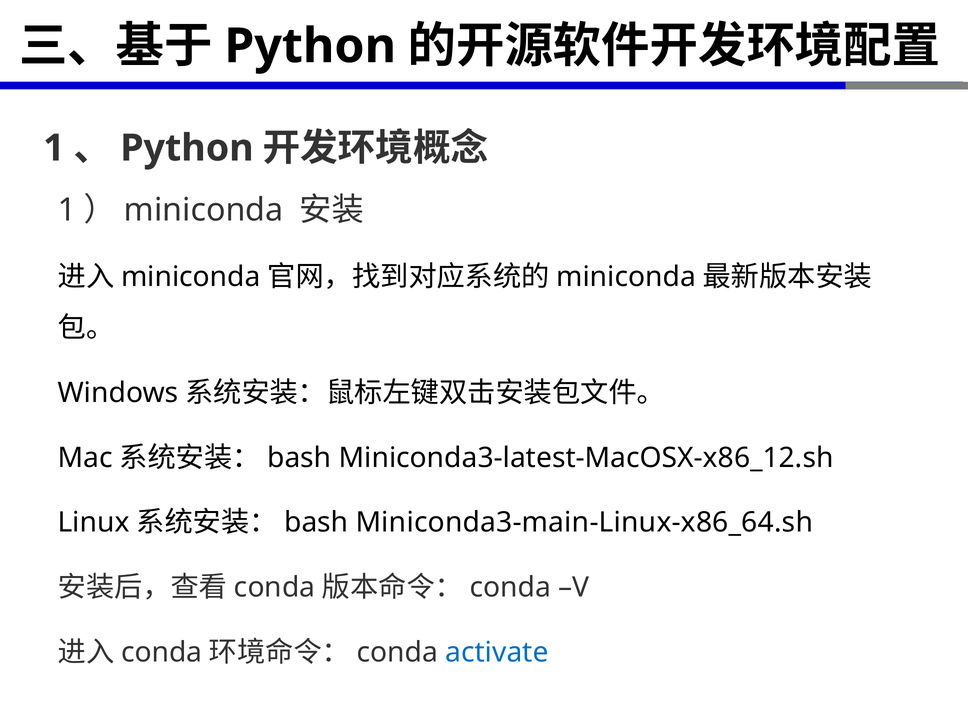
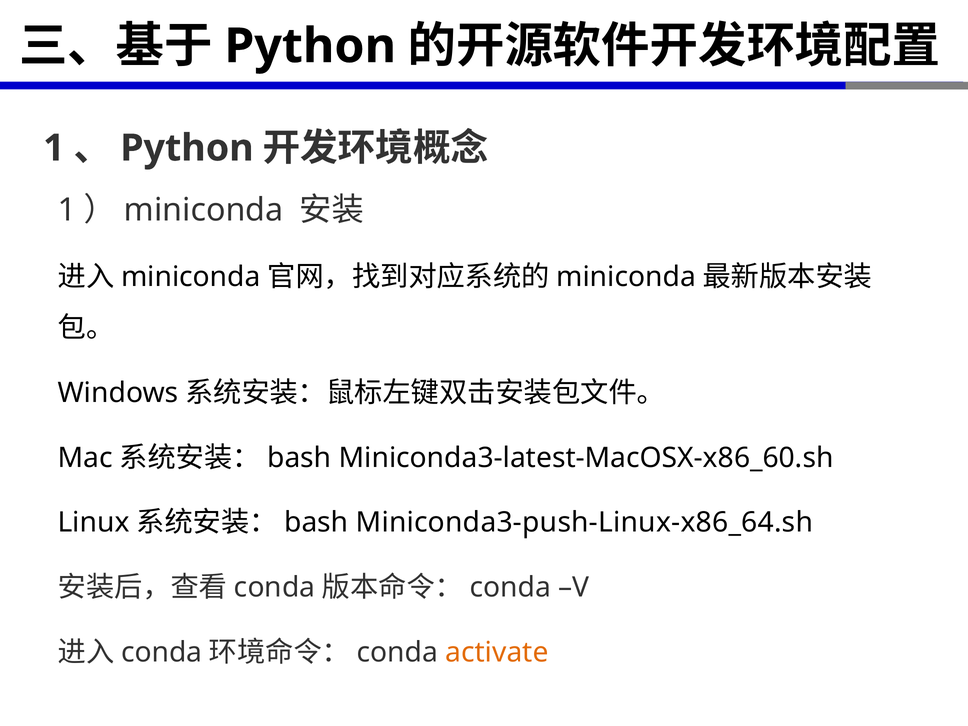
Miniconda3-latest-MacOSX-x86_12.sh: Miniconda3-latest-MacOSX-x86_12.sh -> Miniconda3-latest-MacOSX-x86_60.sh
Miniconda3-main-Linux-x86_64.sh: Miniconda3-main-Linux-x86_64.sh -> Miniconda3-push-Linux-x86_64.sh
activate colour: blue -> orange
